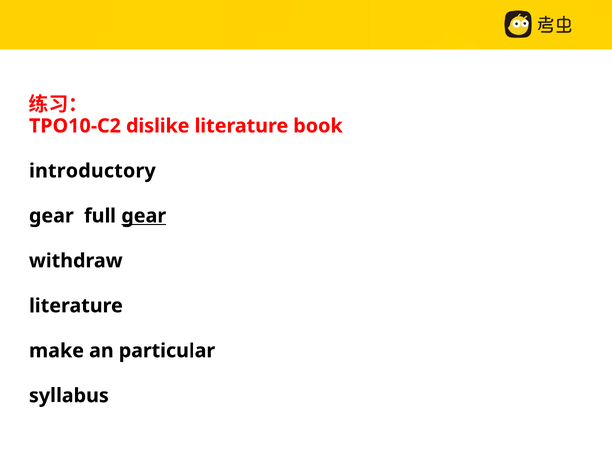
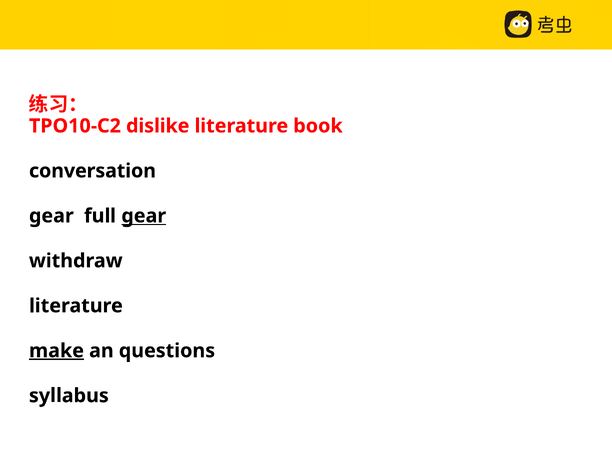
introductory: introductory -> conversation
make underline: none -> present
particular: particular -> questions
